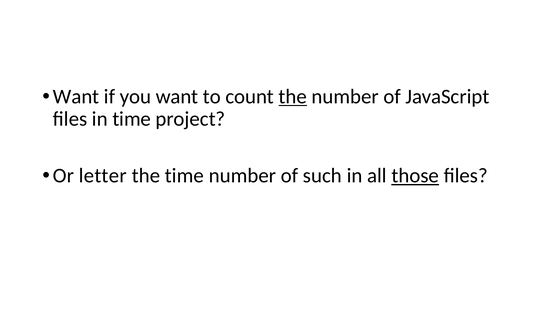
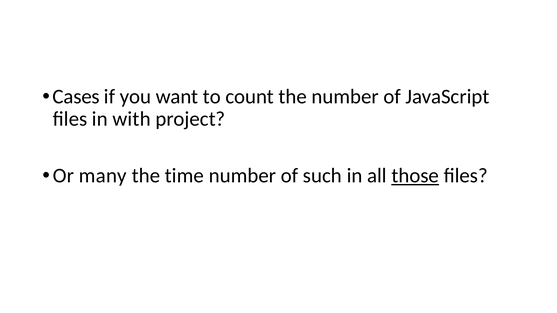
Want at (76, 97): Want -> Cases
the at (293, 97) underline: present -> none
in time: time -> with
letter: letter -> many
